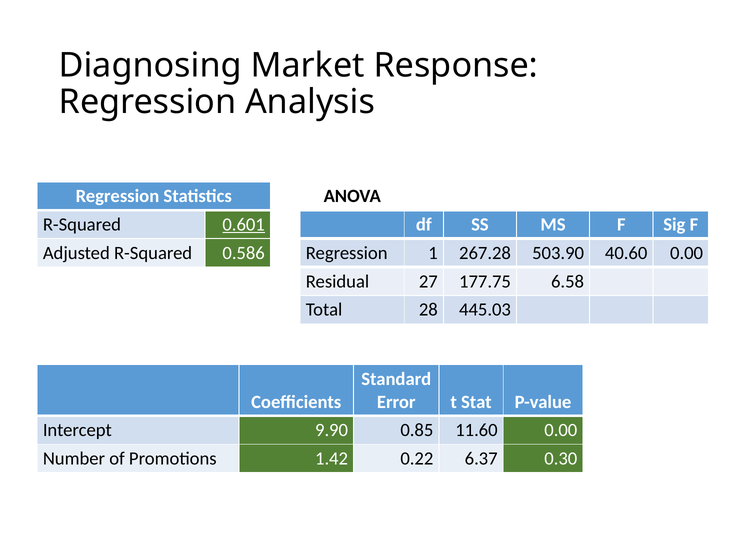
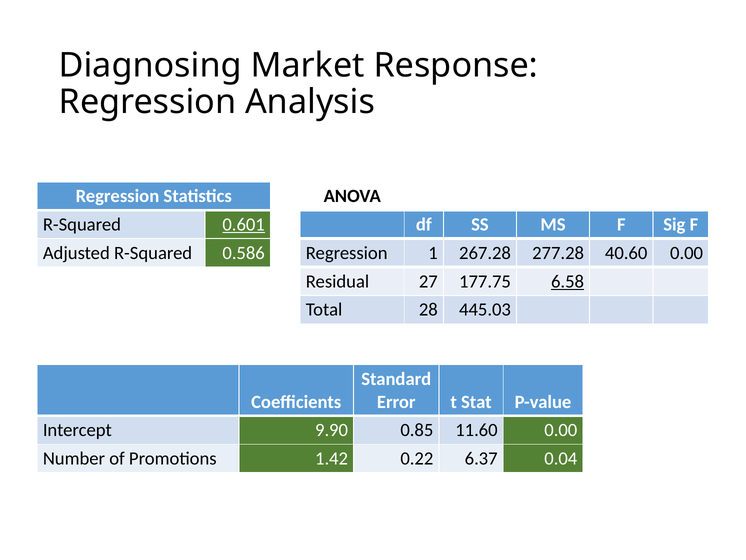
503.90: 503.90 -> 277.28
6.58 underline: none -> present
0.30: 0.30 -> 0.04
